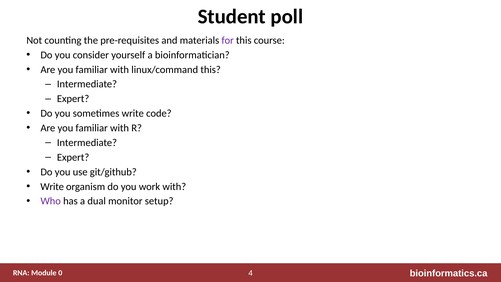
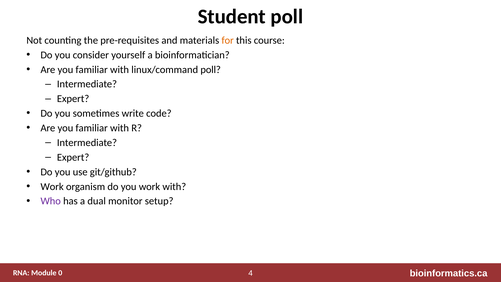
for colour: purple -> orange
linux/command this: this -> poll
Write at (52, 186): Write -> Work
